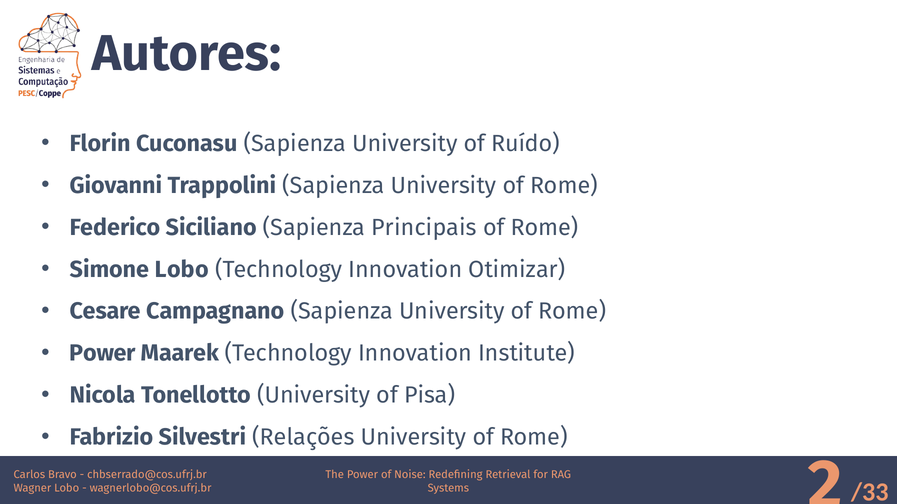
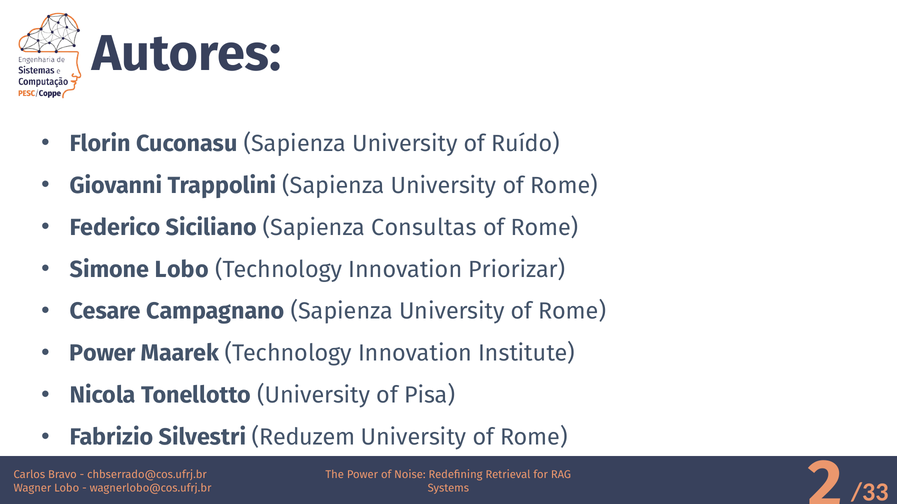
Principais: Principais -> Consultas
Otimizar: Otimizar -> Priorizar
Relações: Relações -> Reduzem
